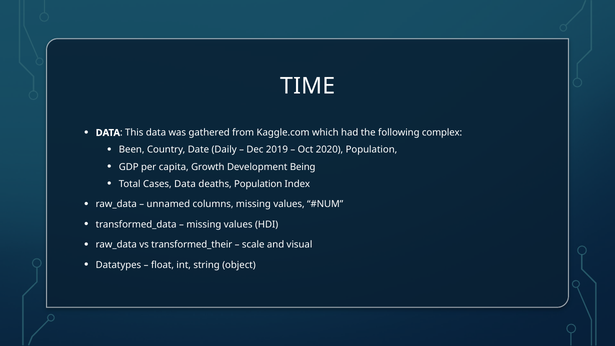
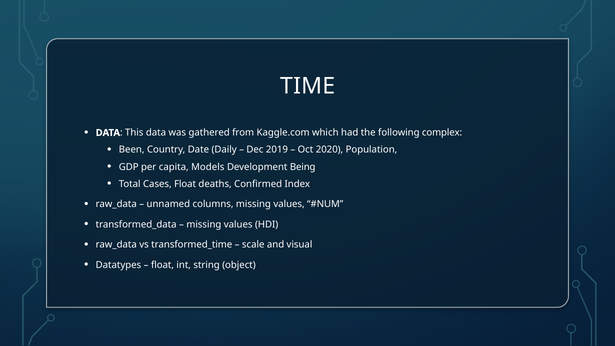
Growth: Growth -> Models
Cases Data: Data -> Float
deaths Population: Population -> Confirmed
transformed_their: transformed_their -> transformed_time
